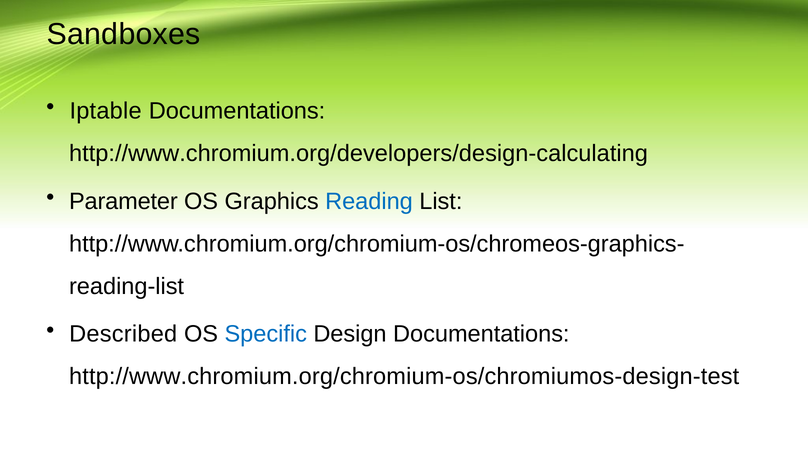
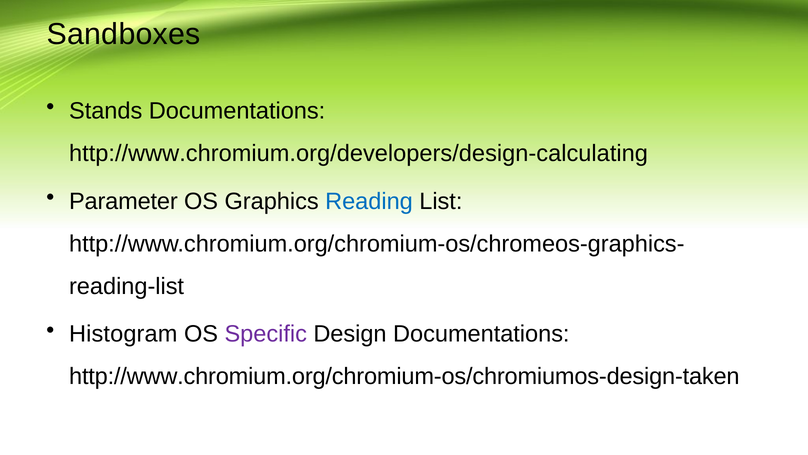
Iptable: Iptable -> Stands
Described: Described -> Histogram
Specific colour: blue -> purple
http://www.chromium.org/chromium-os/chromiumos-design-test: http://www.chromium.org/chromium-os/chromiumos-design-test -> http://www.chromium.org/chromium-os/chromiumos-design-taken
